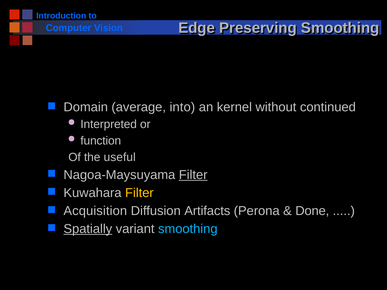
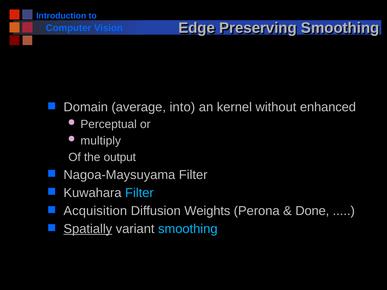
continued: continued -> enhanced
Interpreted: Interpreted -> Perceptual
function: function -> multiply
useful: useful -> output
Filter at (193, 175) underline: present -> none
Filter at (139, 193) colour: yellow -> light blue
Artifacts: Artifacts -> Weights
